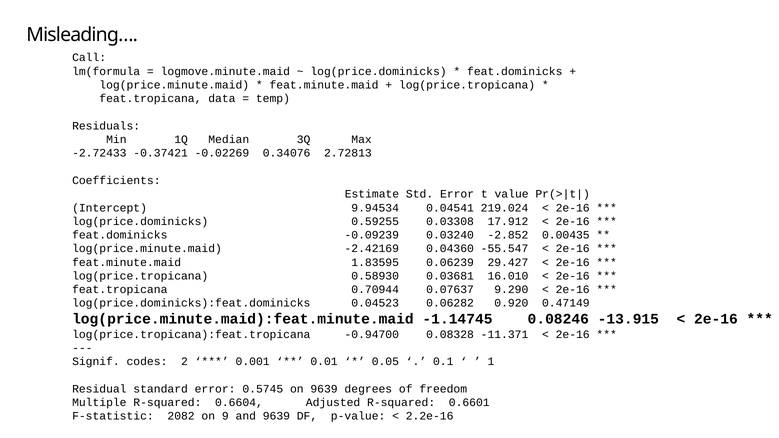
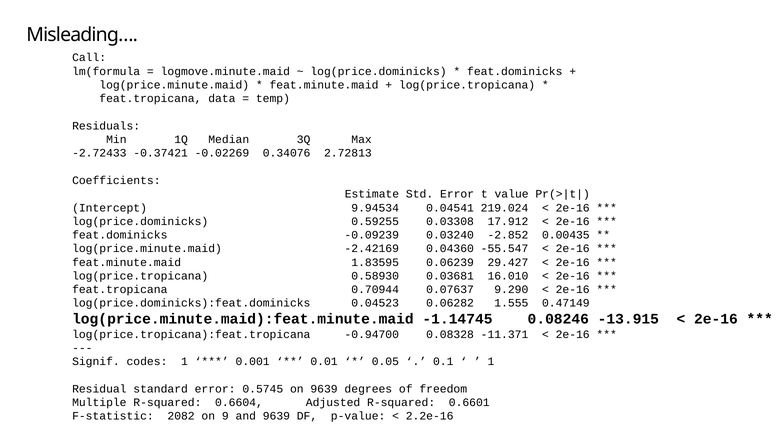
0.920: 0.920 -> 1.555
codes 2: 2 -> 1
